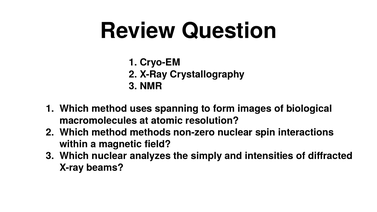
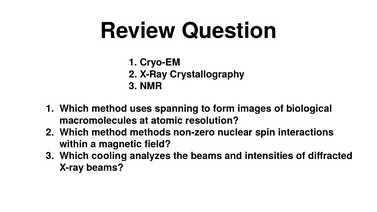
Which nuclear: nuclear -> cooling
the simply: simply -> beams
